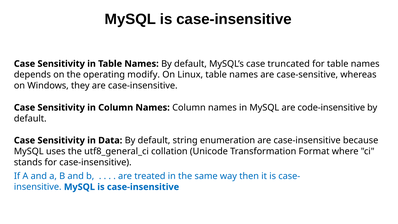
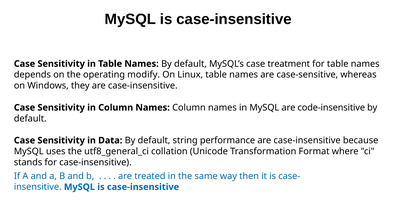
truncated: truncated -> treatment
enumeration: enumeration -> performance
